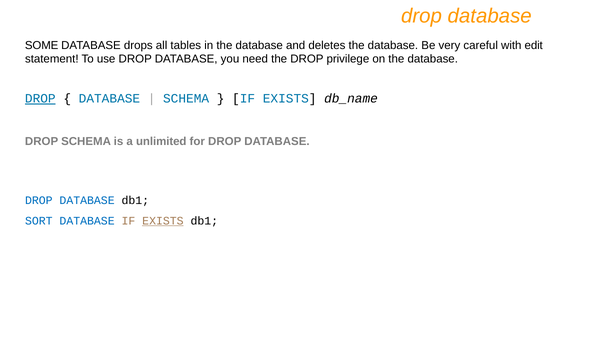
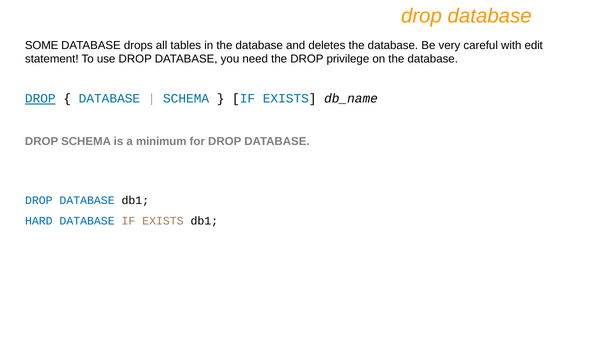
unlimited: unlimited -> minimum
SORT: SORT -> HARD
EXISTS at (163, 221) underline: present -> none
